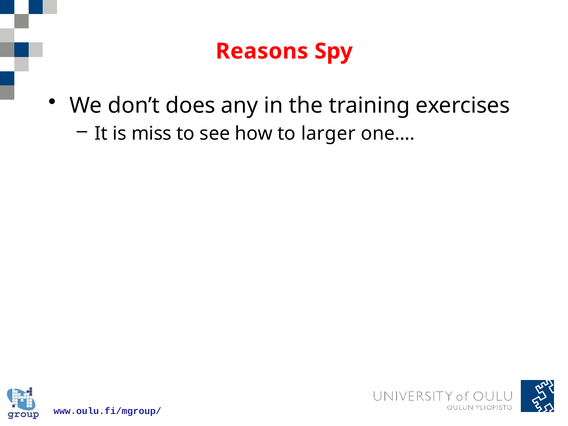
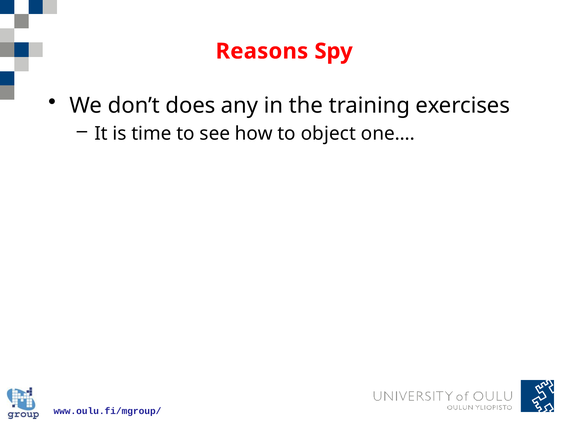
miss: miss -> time
larger: larger -> object
